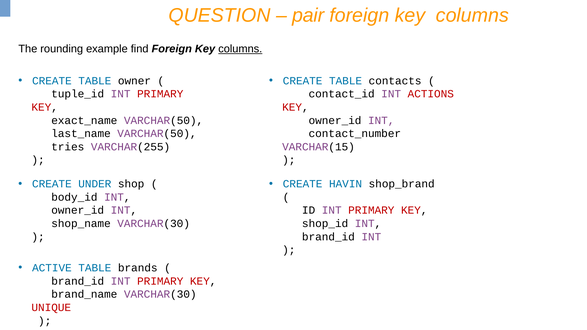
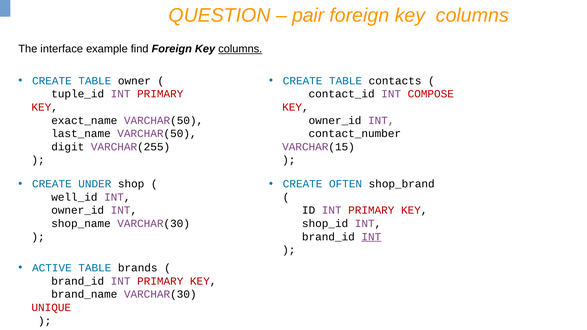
rounding: rounding -> interface
ACTIONS: ACTIONS -> COMPOSE
tries: tries -> digit
HAVIN: HAVIN -> OFTEN
body_id: body_id -> well_id
INT at (371, 237) underline: none -> present
